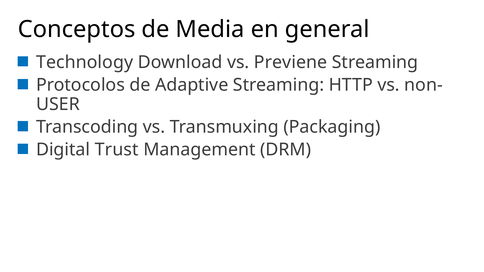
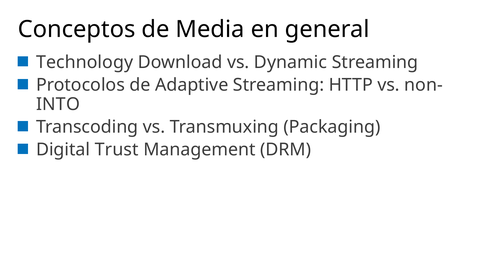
Previene: Previene -> Dynamic
USER: USER -> INTO
